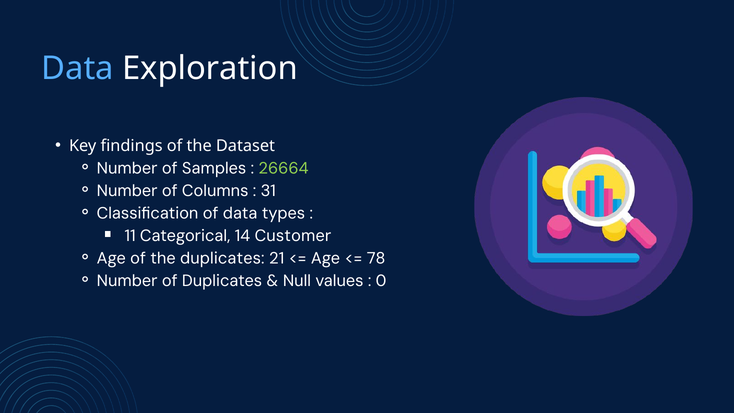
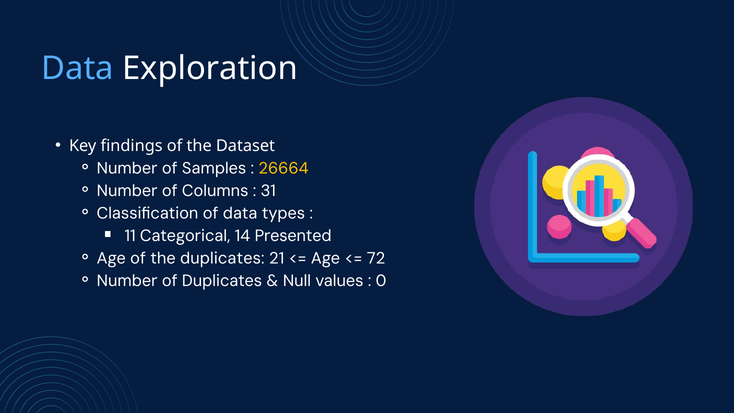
26664 colour: light green -> yellow
Customer: Customer -> Presented
78: 78 -> 72
